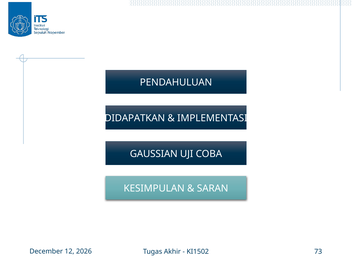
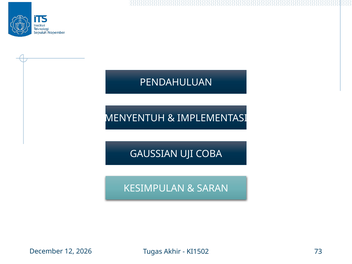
DIDAPATKAN: DIDAPATKAN -> MENYENTUH
